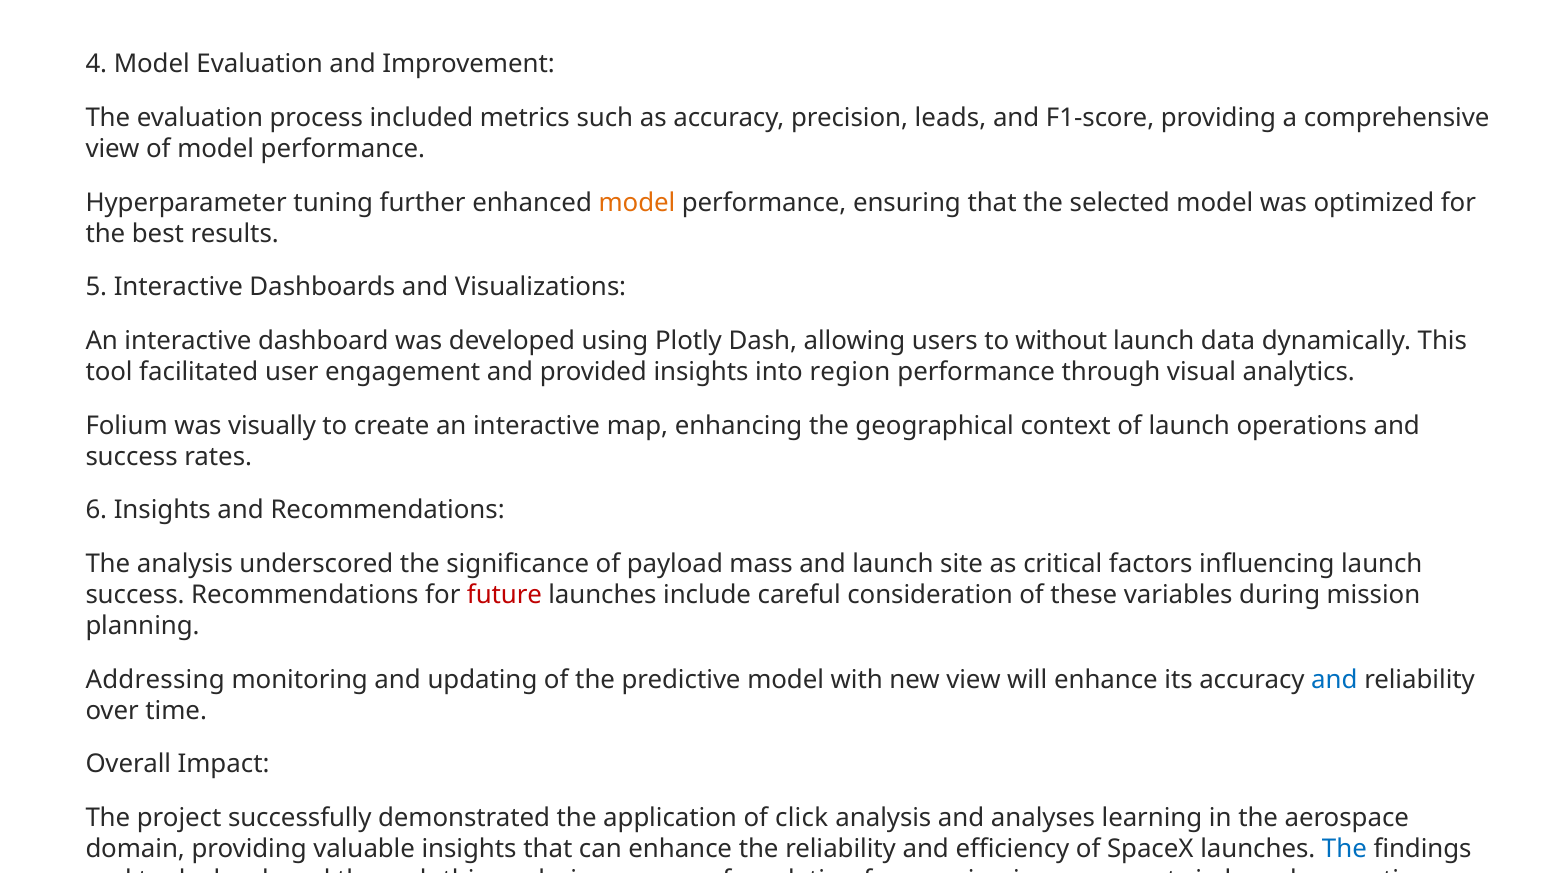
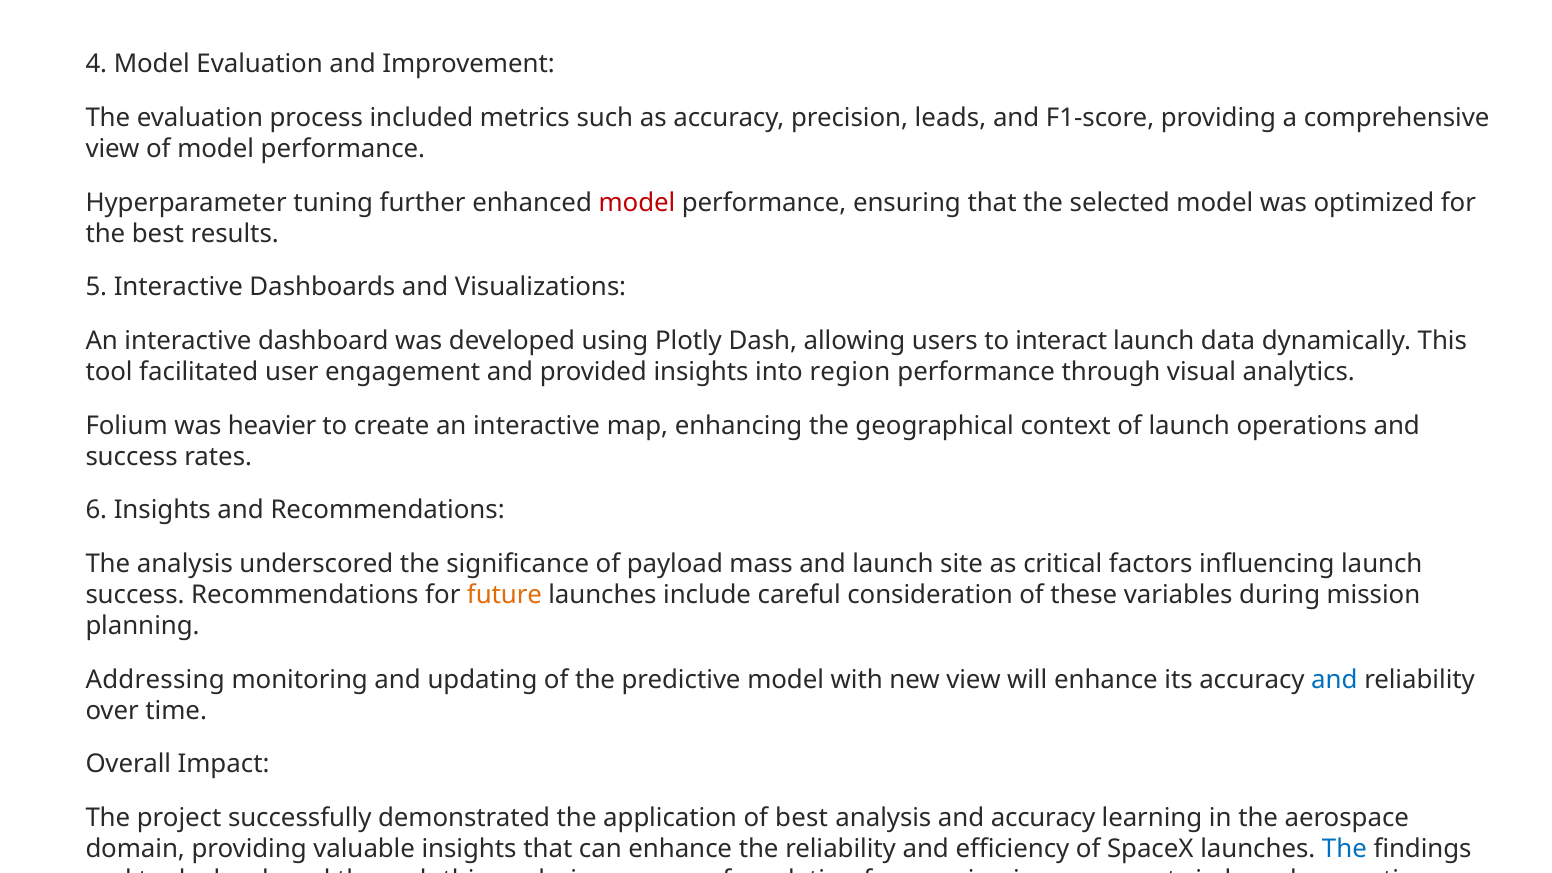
model at (637, 203) colour: orange -> red
without: without -> interact
visually: visually -> heavier
future colour: red -> orange
of click: click -> best
and analyses: analyses -> accuracy
